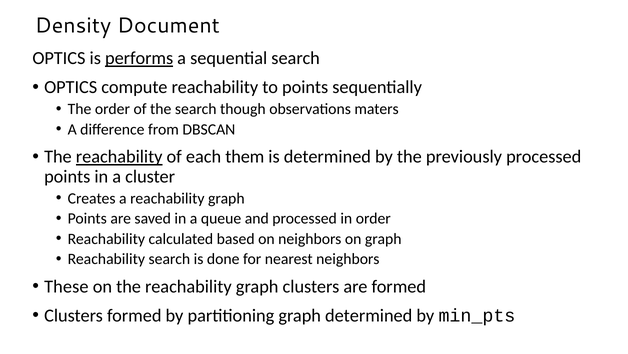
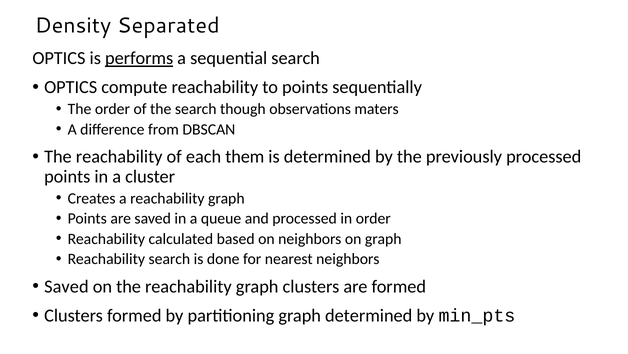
Document: Document -> Separated
reachability at (119, 157) underline: present -> none
These at (66, 286): These -> Saved
